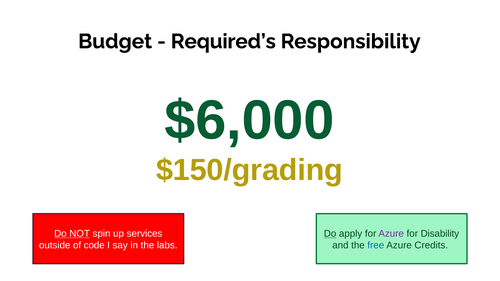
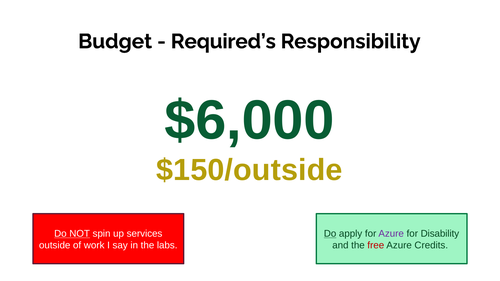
$150/grading: $150/grading -> $150/outside
code: code -> work
free colour: blue -> red
